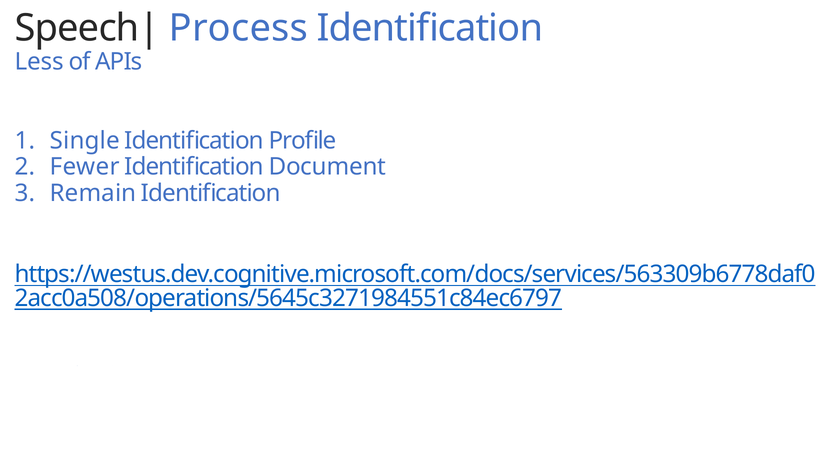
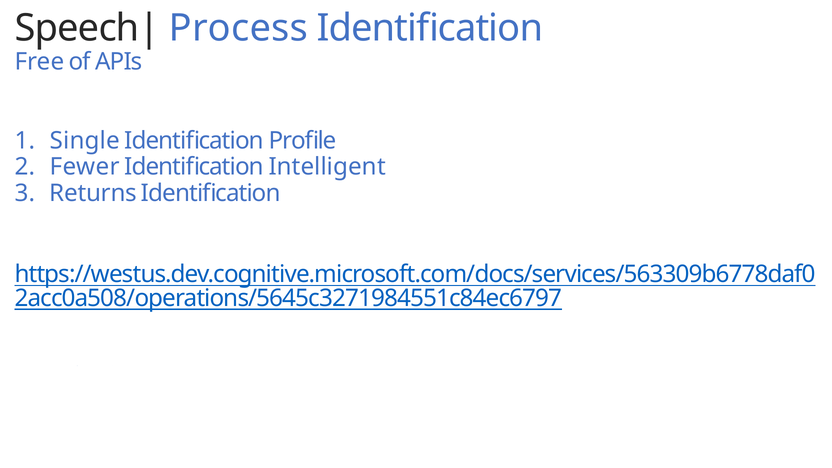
Less: Less -> Free
Document: Document -> Intelligent
Remain: Remain -> Returns
